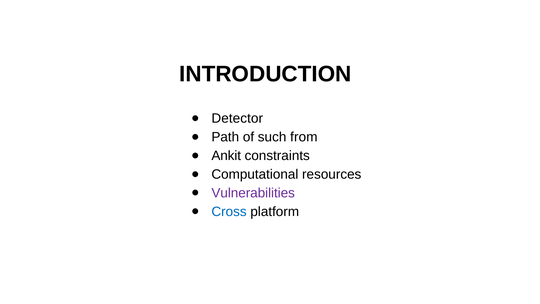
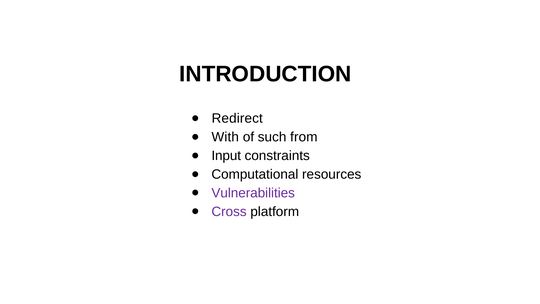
Detector: Detector -> Redirect
Path: Path -> With
Ankit: Ankit -> Input
Cross colour: blue -> purple
